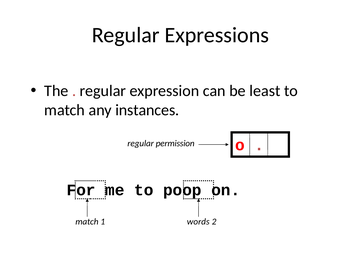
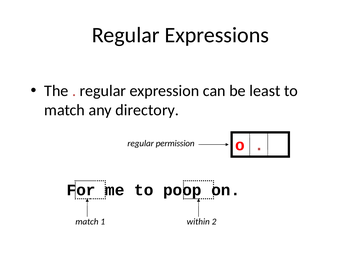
instances: instances -> directory
words: words -> within
